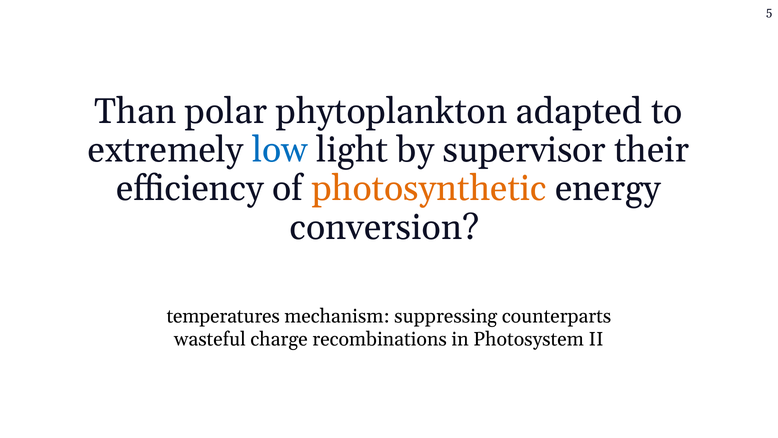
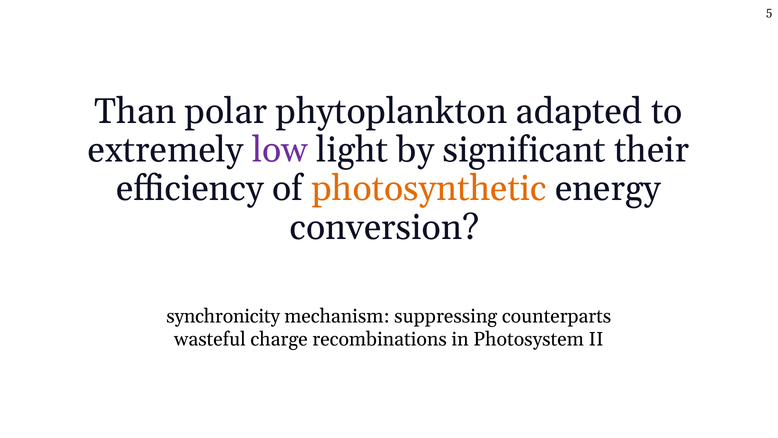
low colour: blue -> purple
supervisor: supervisor -> significant
temperatures: temperatures -> synchronicity
